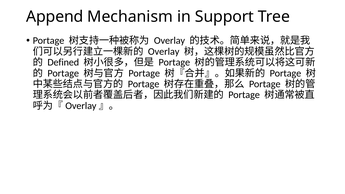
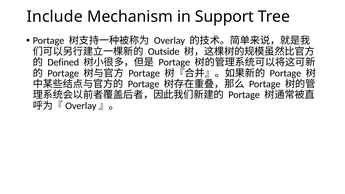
Append: Append -> Include
Overlay at (164, 51): Overlay -> Outside
